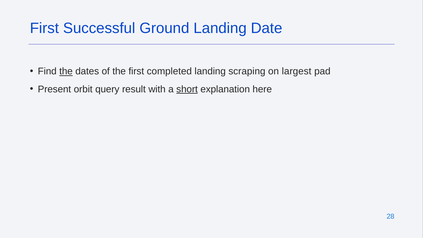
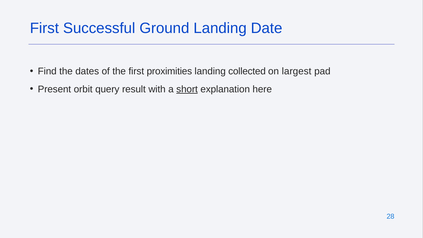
the at (66, 71) underline: present -> none
completed: completed -> proximities
scraping: scraping -> collected
